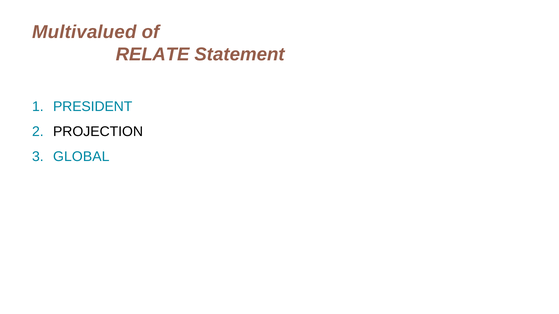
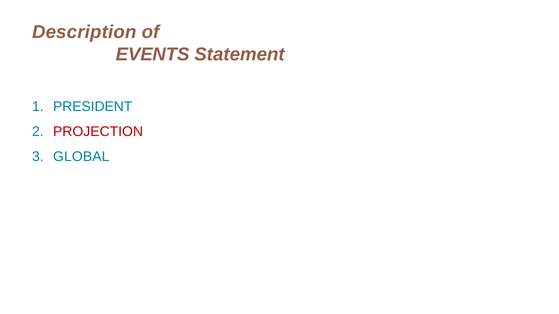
Multivalued: Multivalued -> Description
RELATE: RELATE -> EVENTS
PROJECTION colour: black -> red
